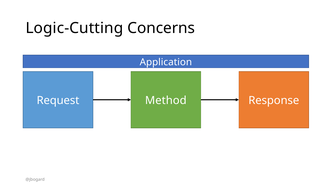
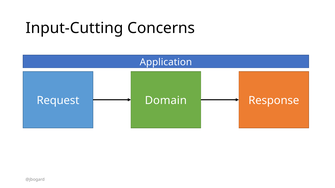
Logic-Cutting: Logic-Cutting -> Input-Cutting
Method: Method -> Domain
